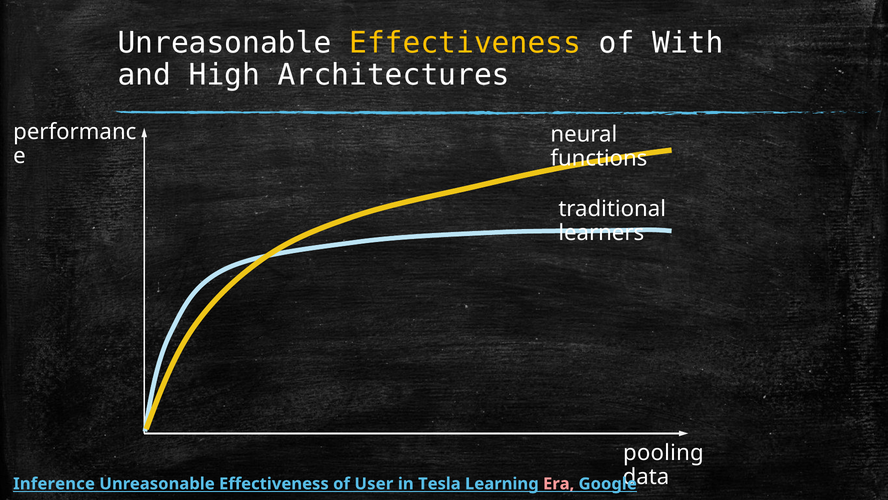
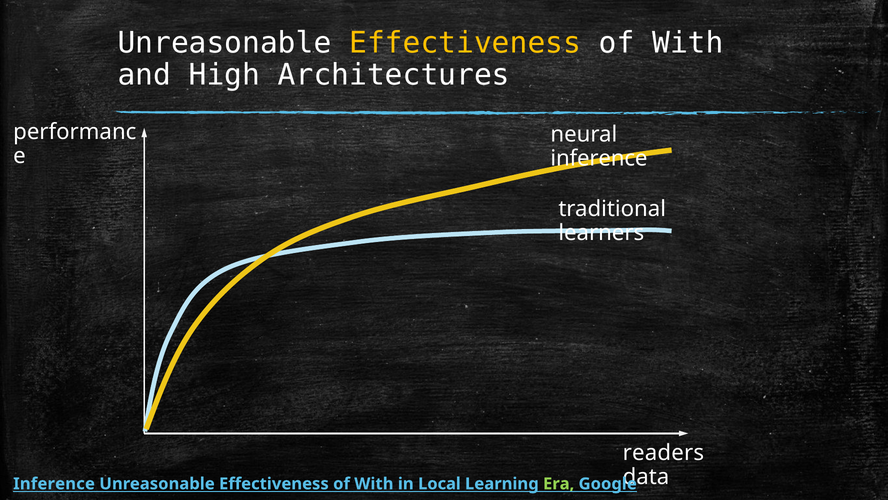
functions at (599, 158): functions -> inference
pooling: pooling -> readers
User at (374, 483): User -> With
Tesla: Tesla -> Local
Era colour: pink -> light green
